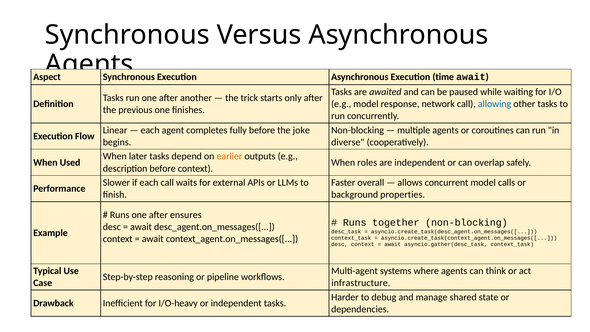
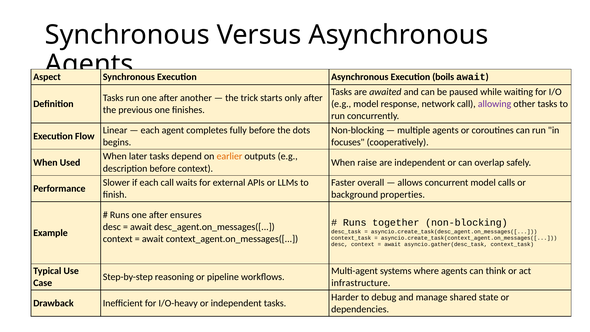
time: time -> boils
allowing colour: blue -> purple
joke: joke -> dots
diverse: diverse -> focuses
roles: roles -> raise
